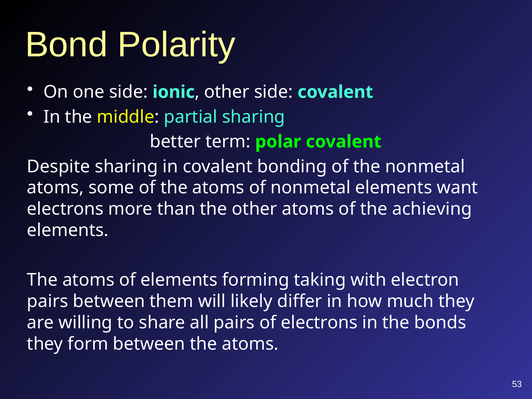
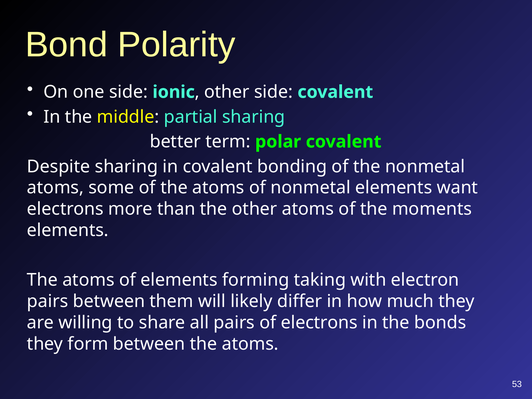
achieving: achieving -> moments
